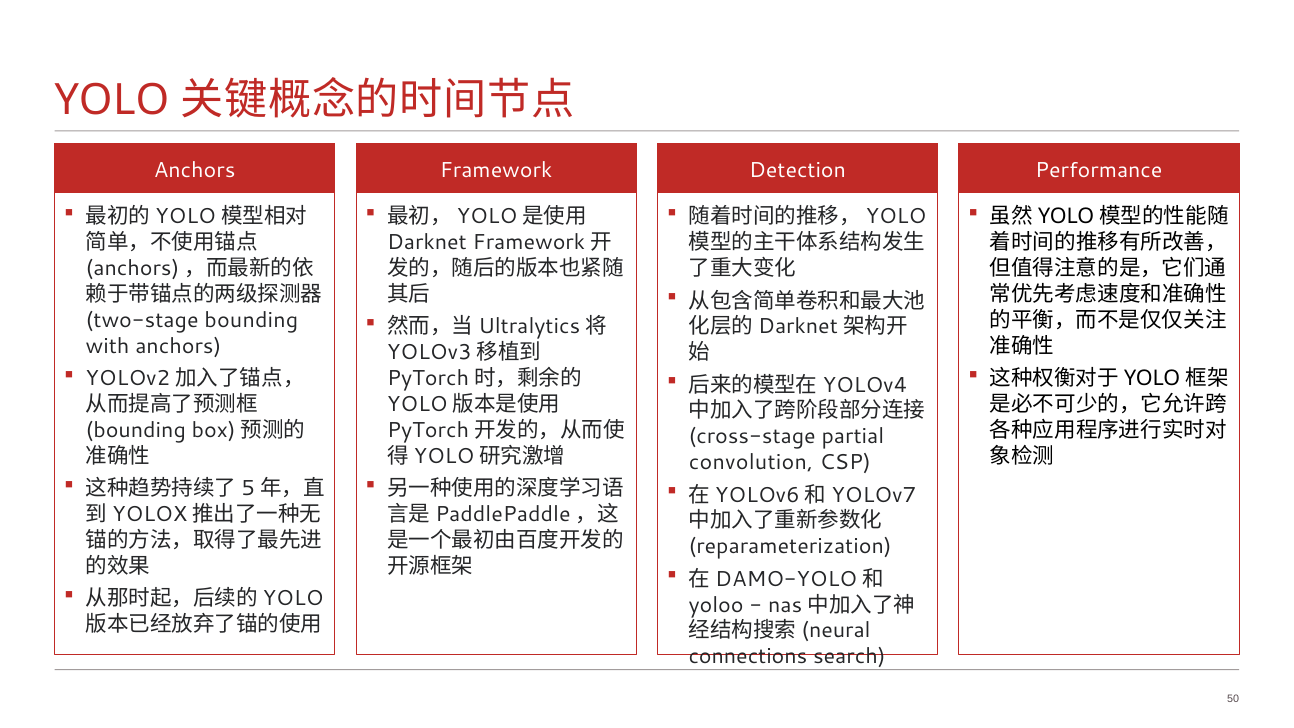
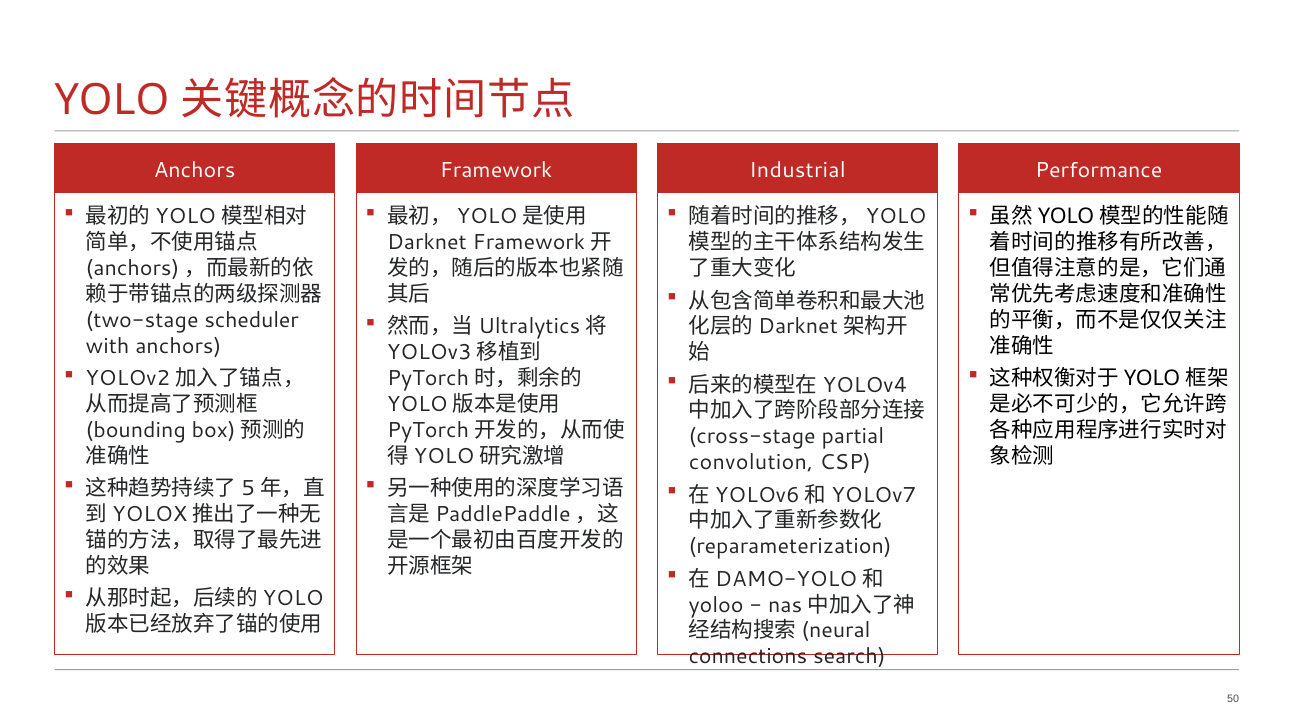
Detection: Detection -> Industrial
bounding at (251, 320): bounding -> scheduler
